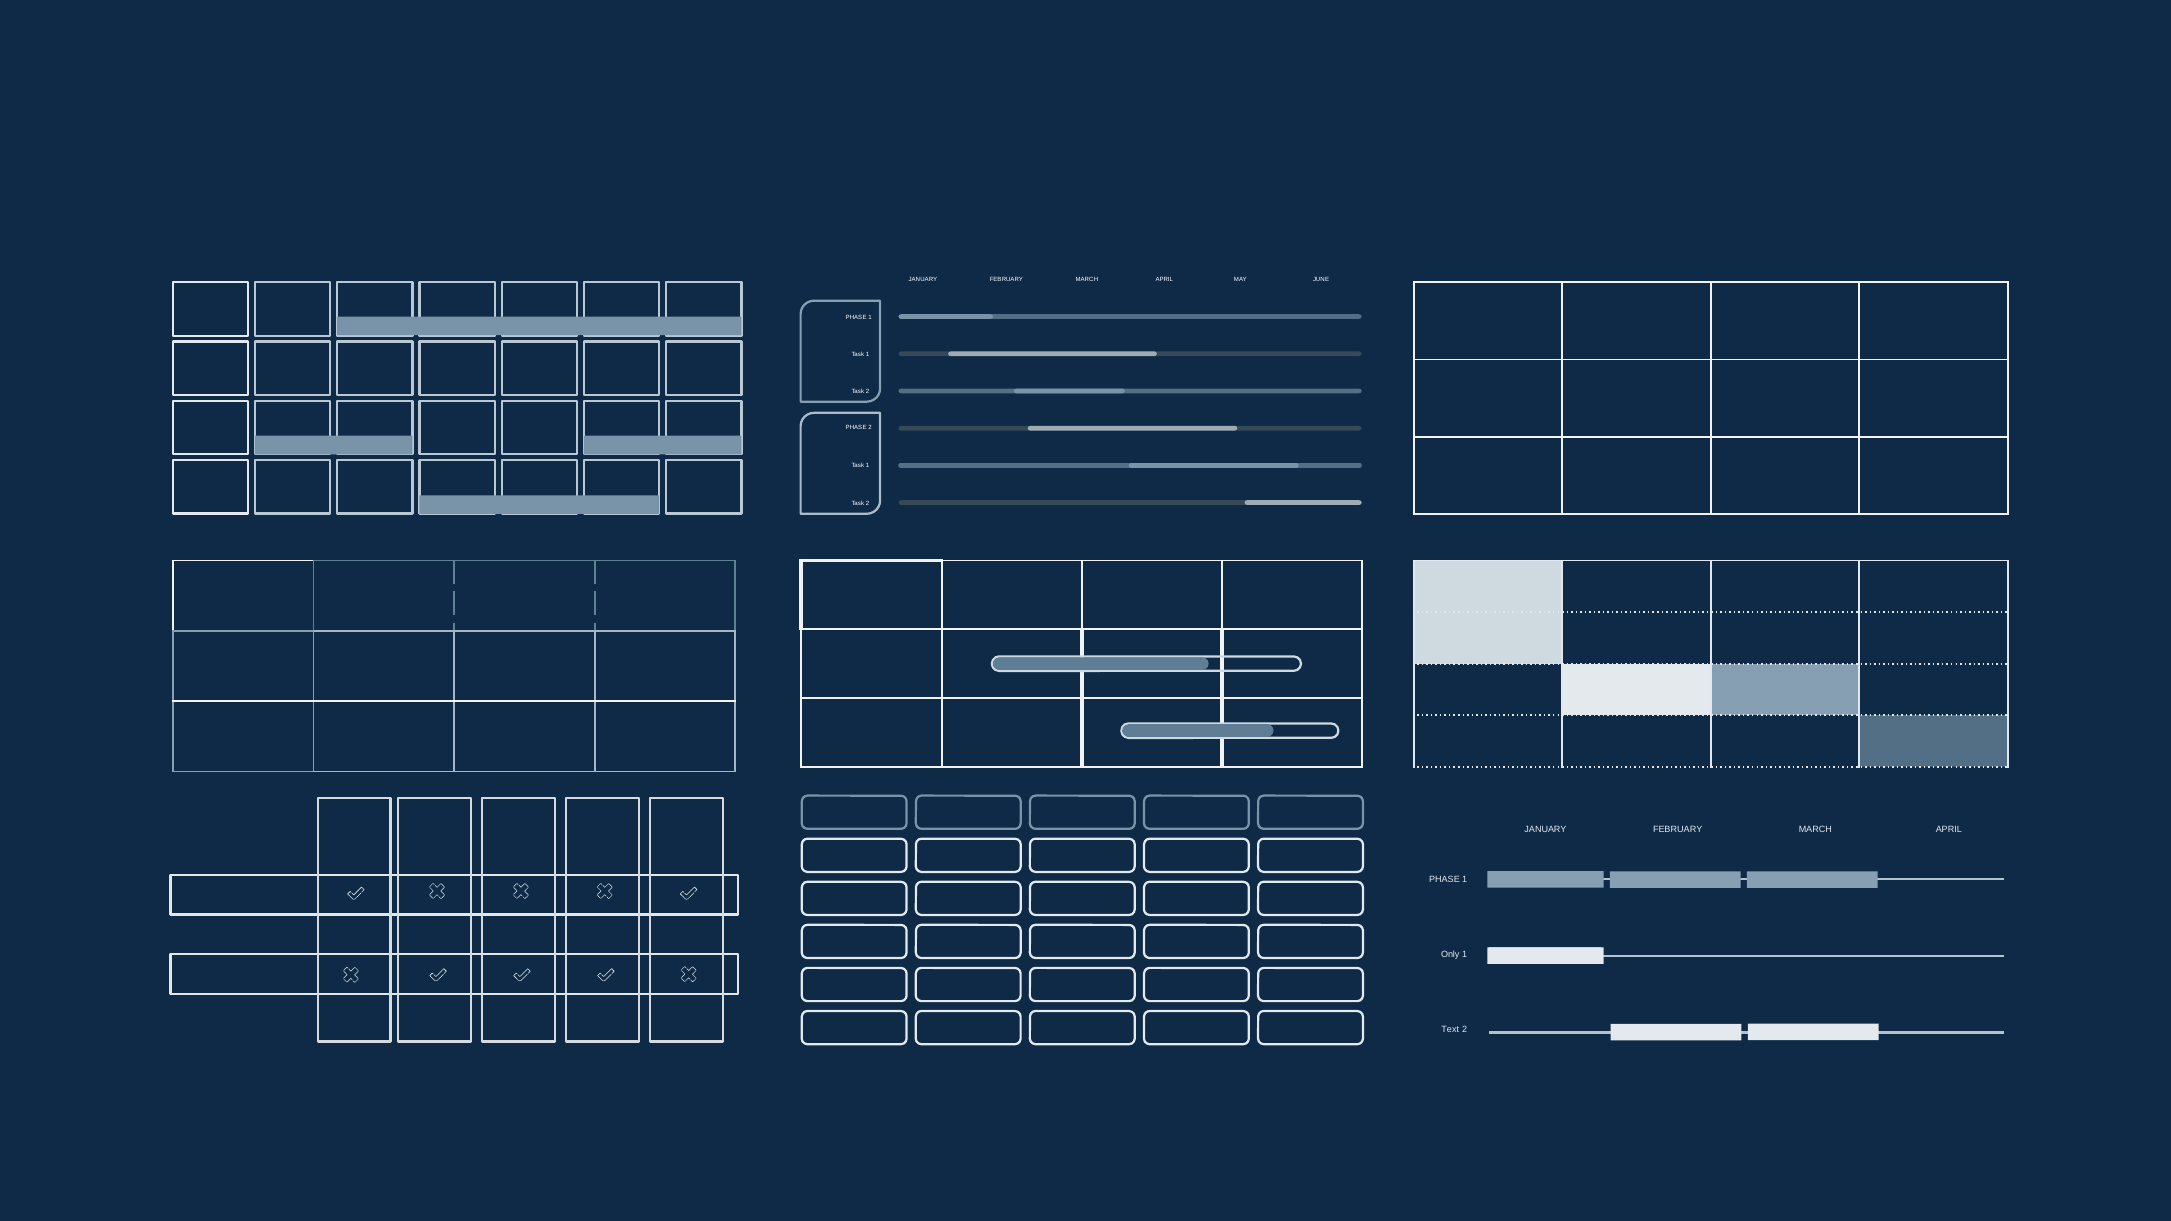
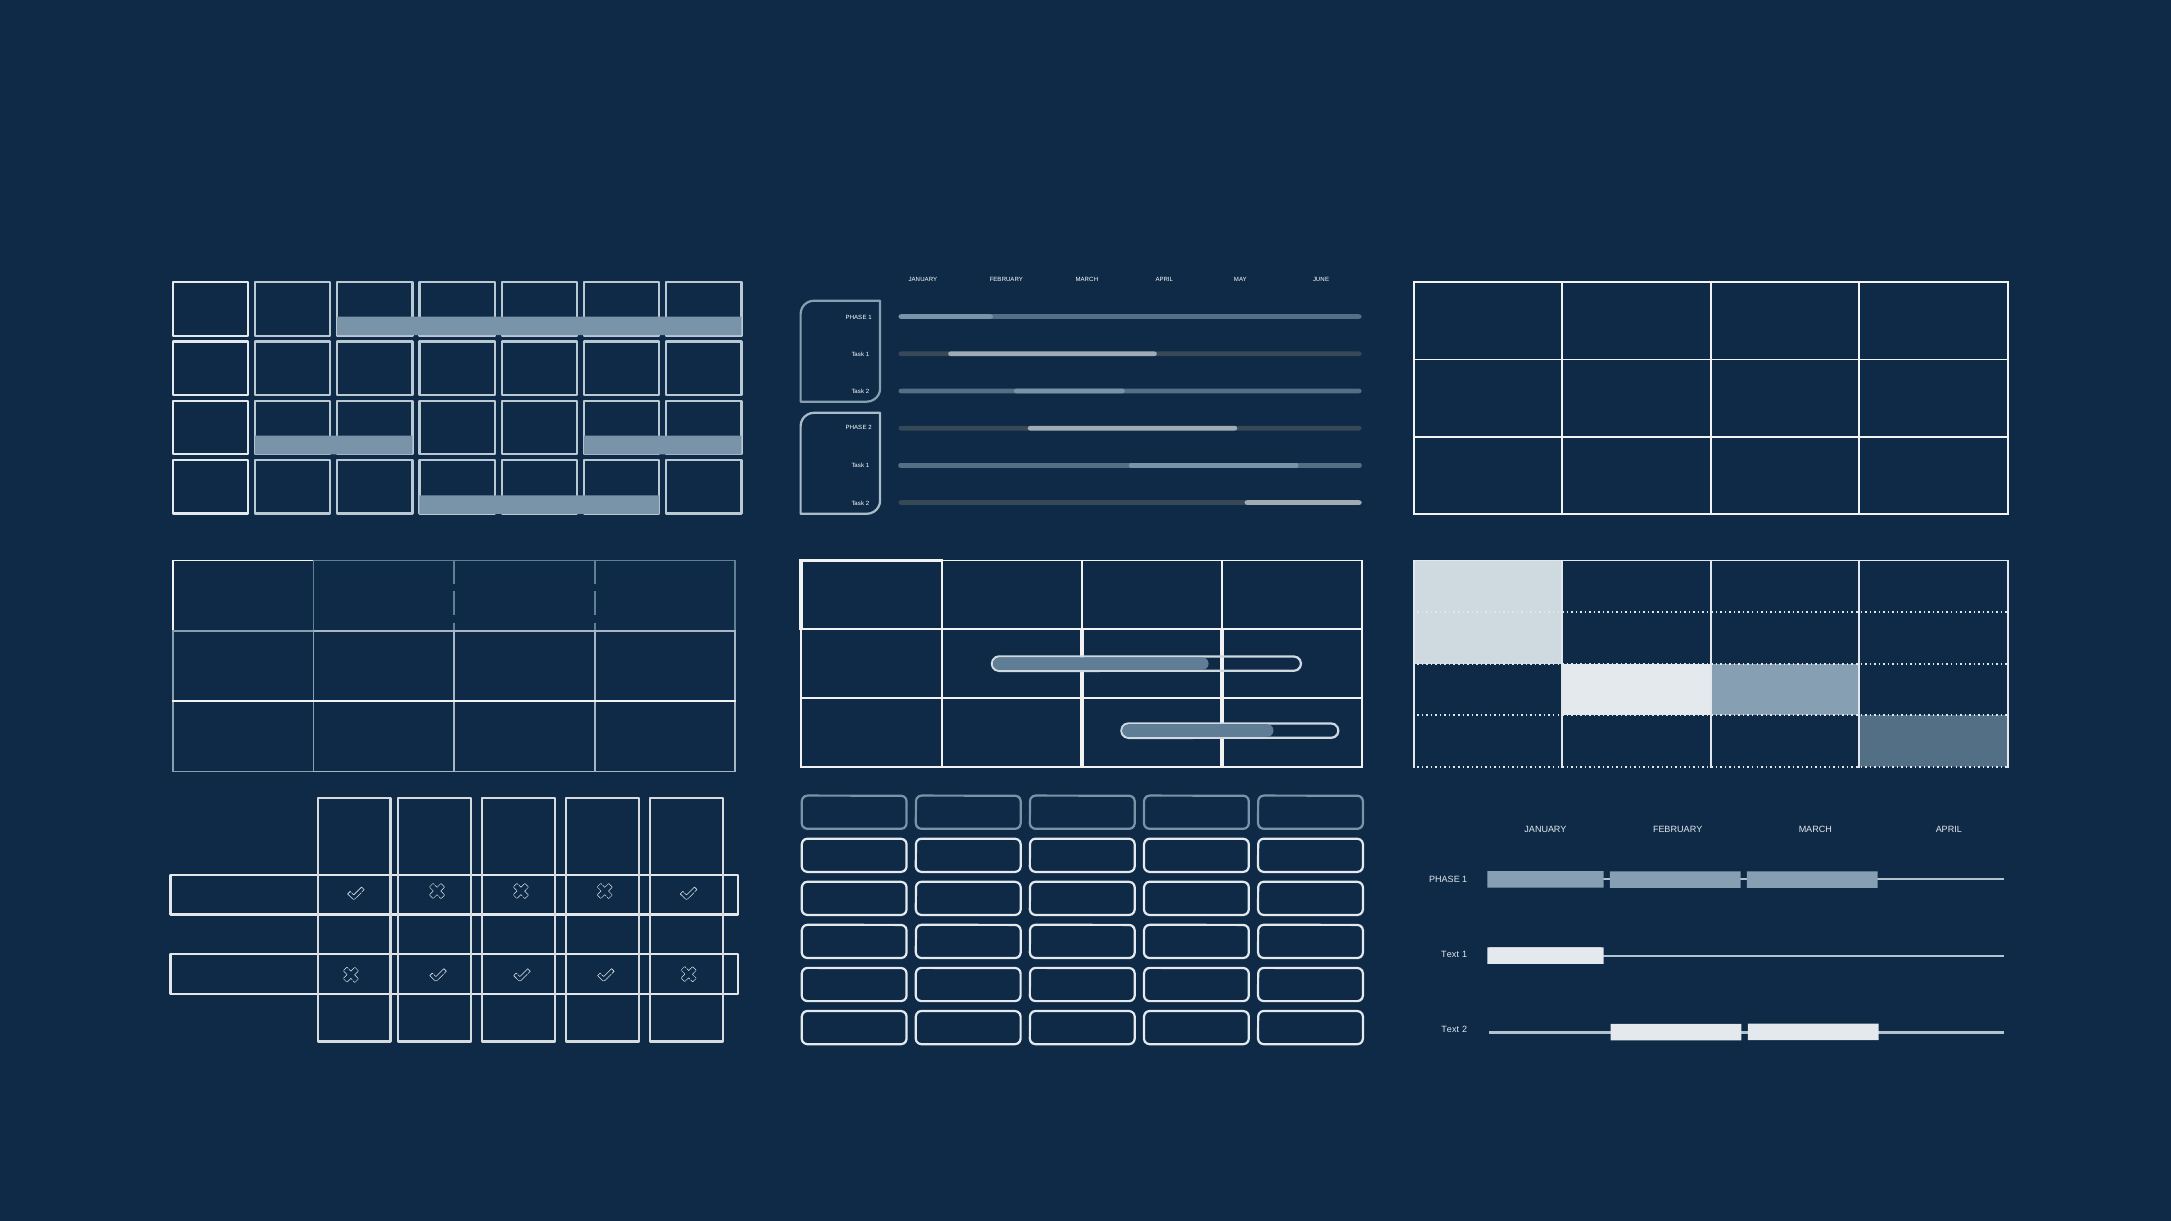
Only at (1450, 955): Only -> Text
